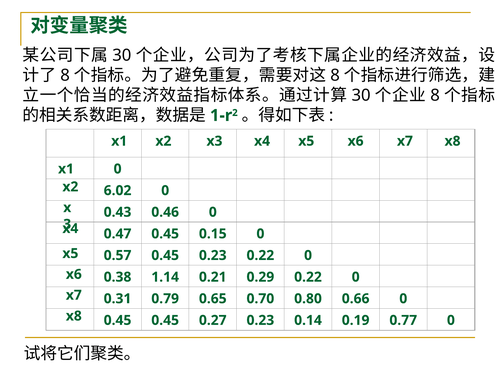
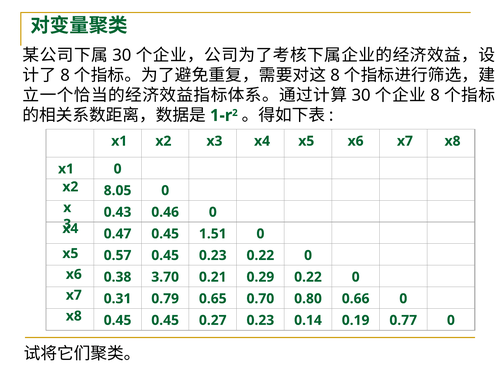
6.02: 6.02 -> 8.05
0.15: 0.15 -> 1.51
1.14: 1.14 -> 3.70
